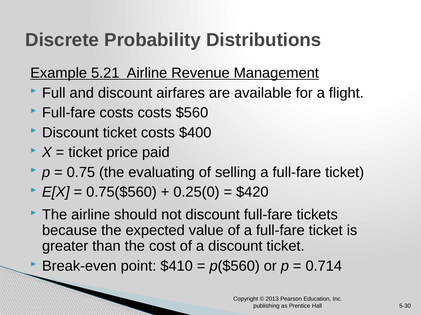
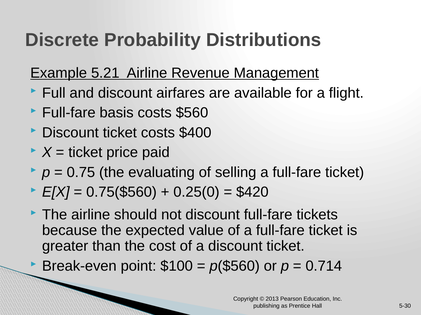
Full-fare costs: costs -> basis
$410: $410 -> $100
